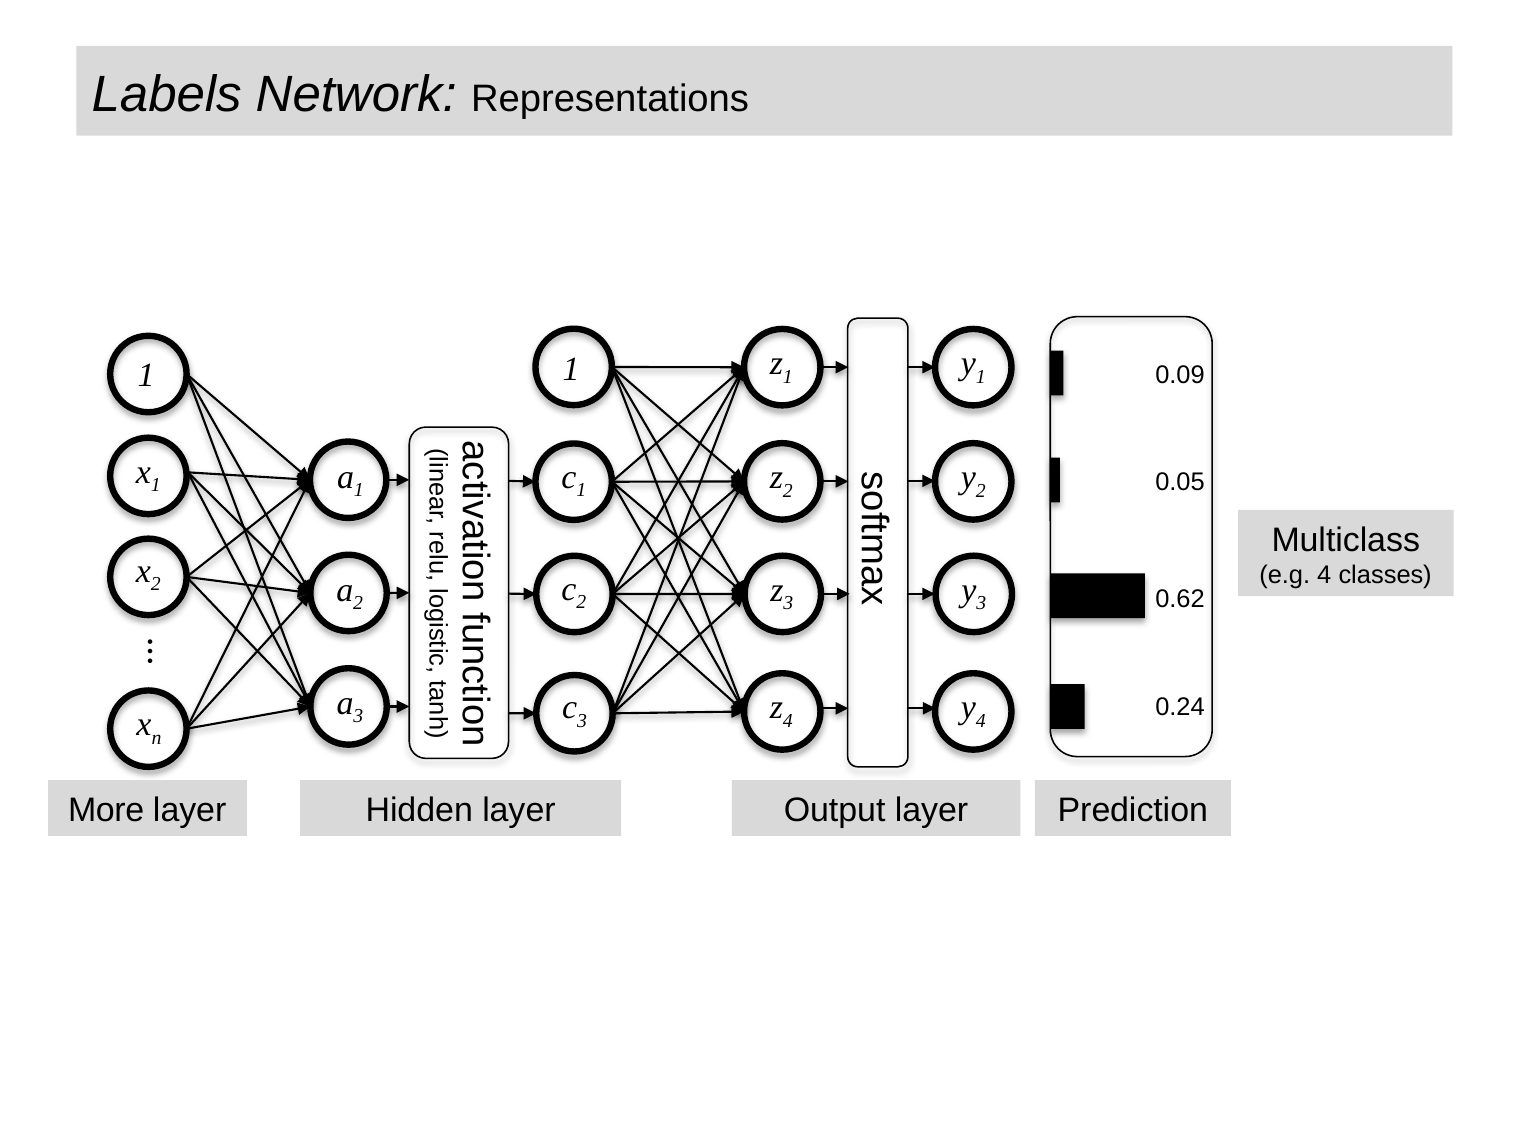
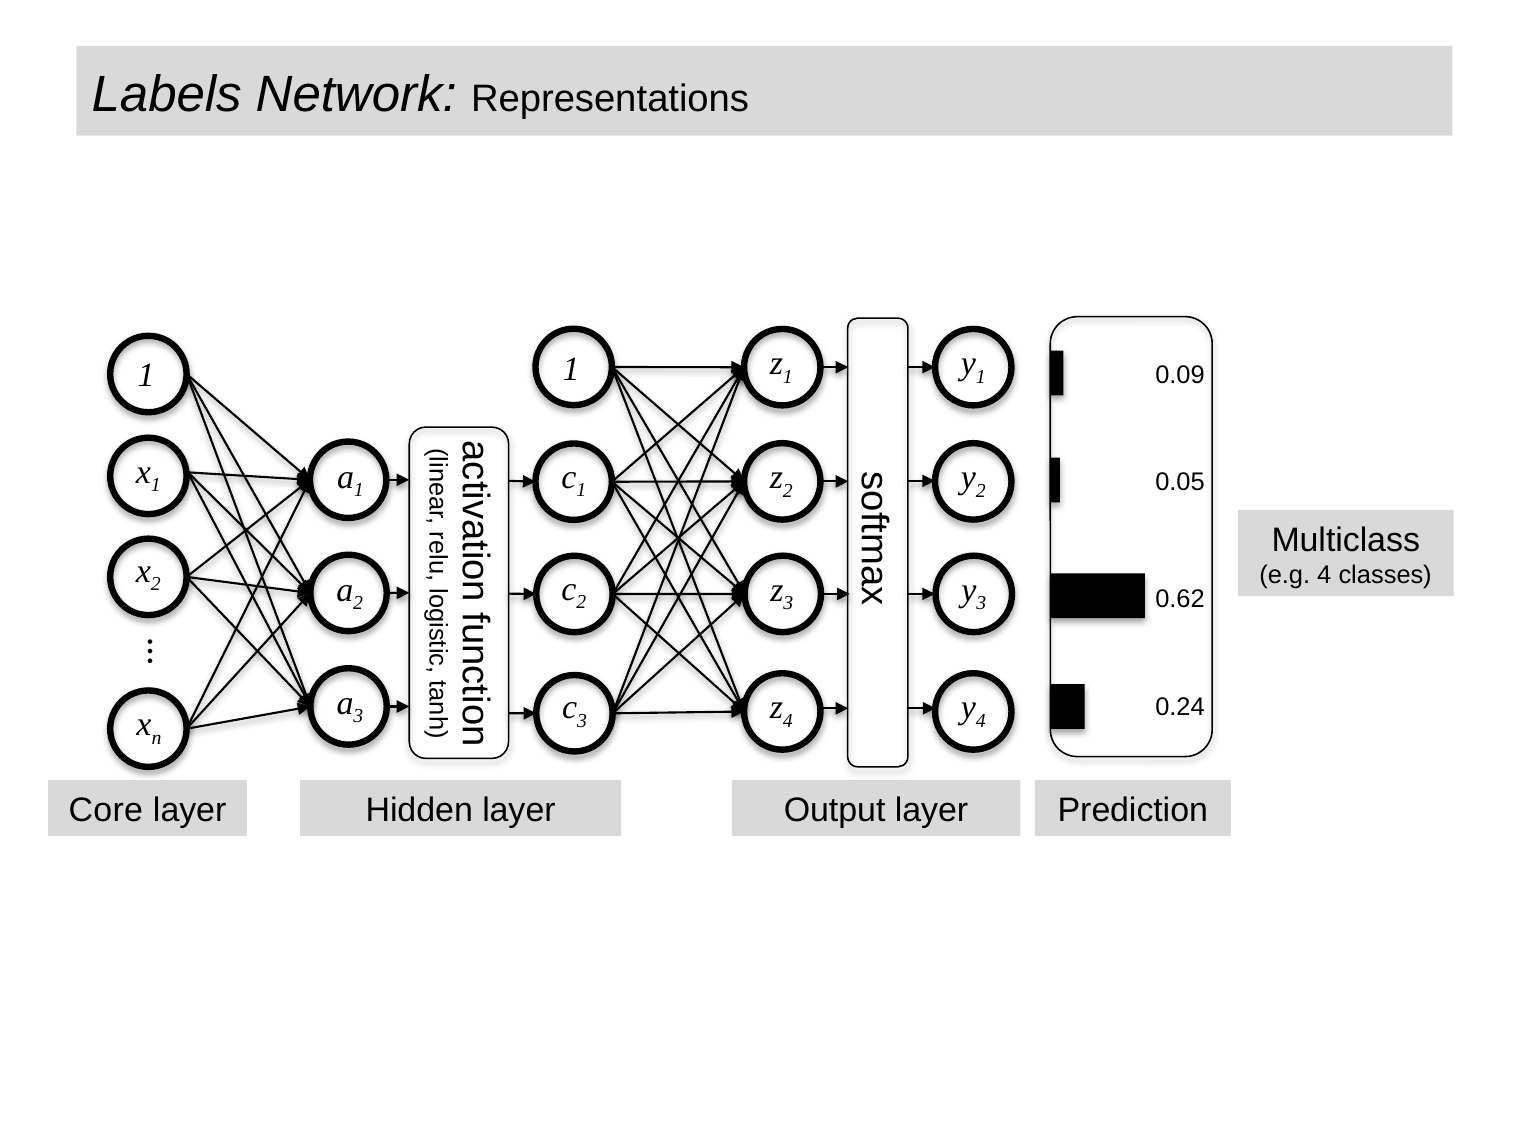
More: More -> Core
